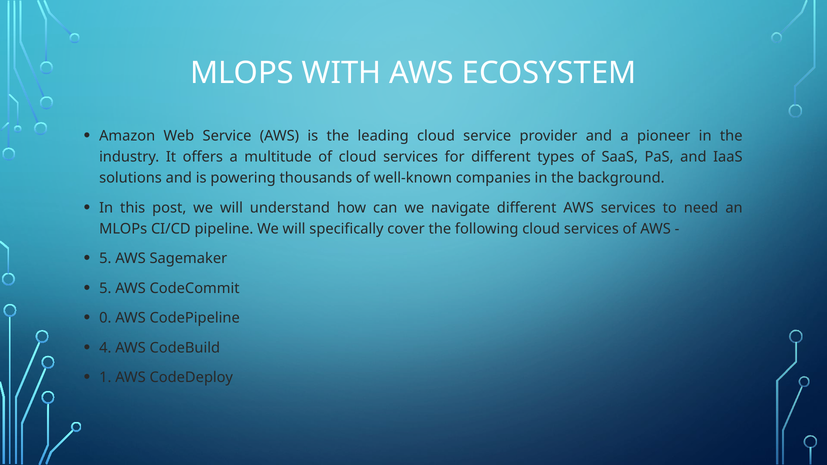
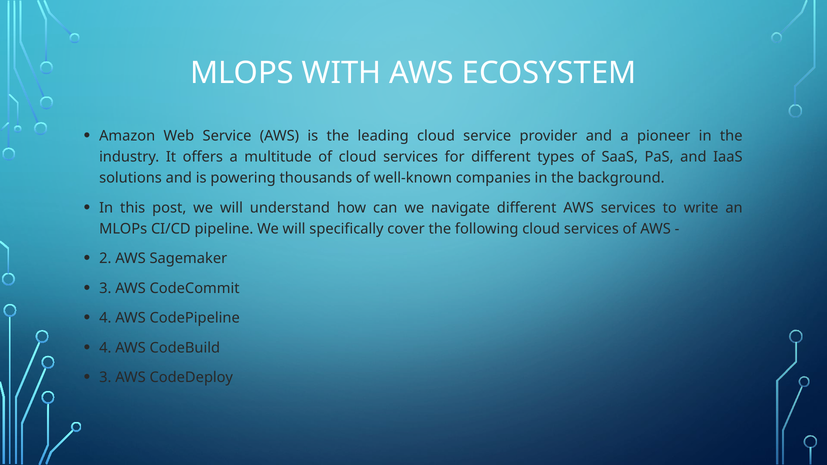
need: need -> write
5 at (105, 259): 5 -> 2
5 at (105, 288): 5 -> 3
0 at (105, 318): 0 -> 4
1 at (105, 378): 1 -> 3
